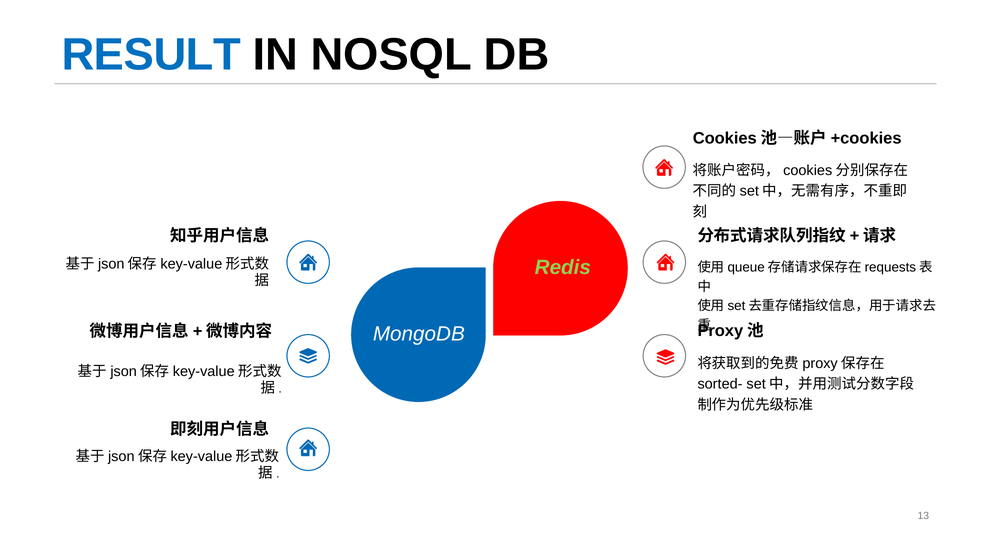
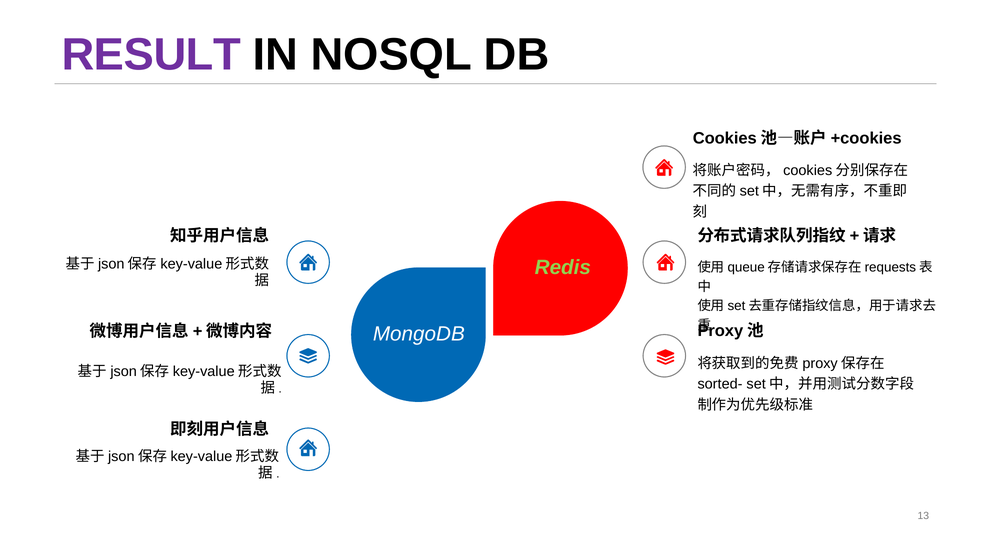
RESULT colour: blue -> purple
